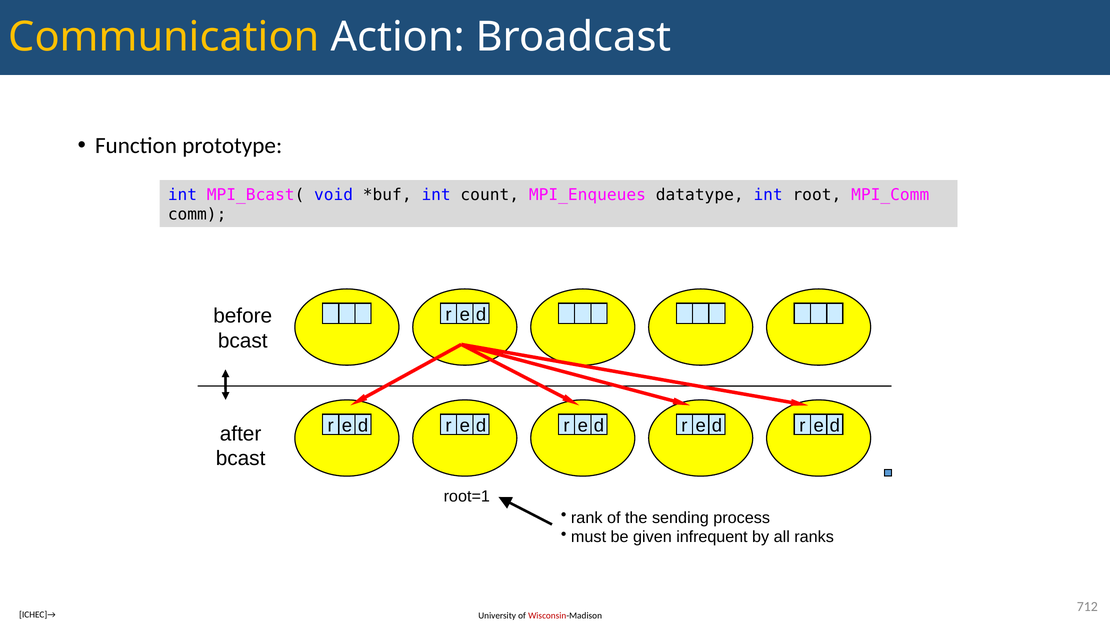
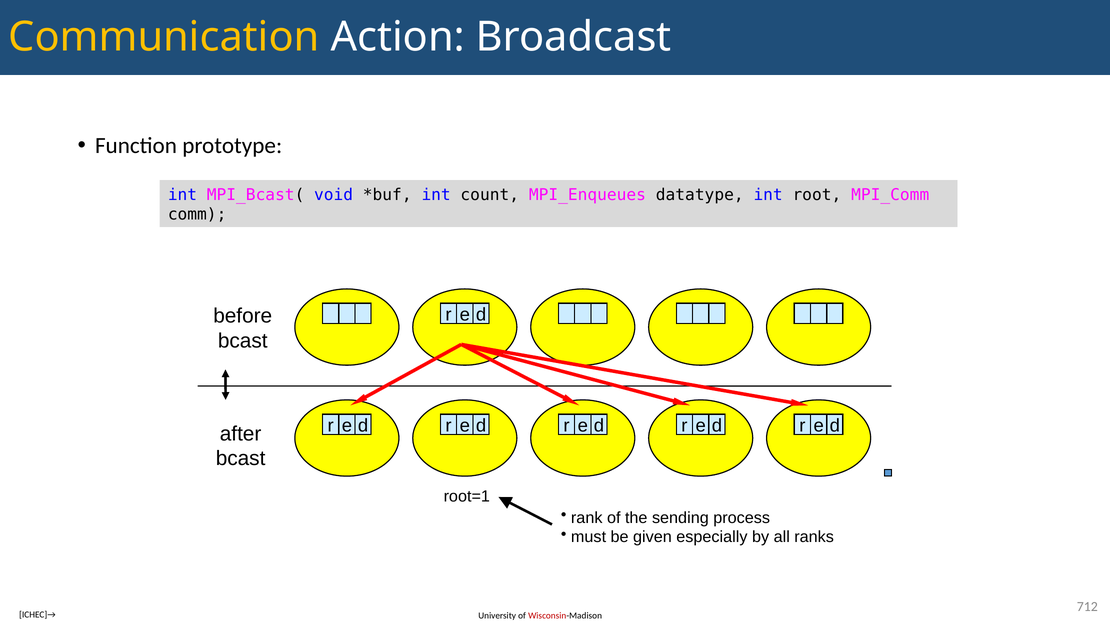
infrequent: infrequent -> especially
